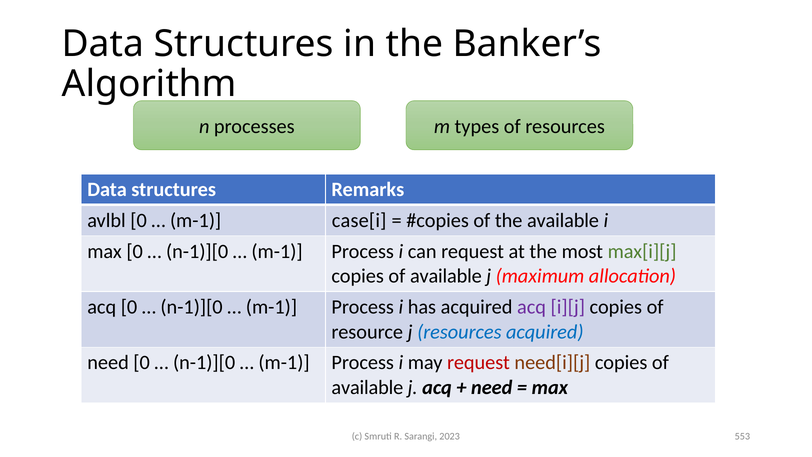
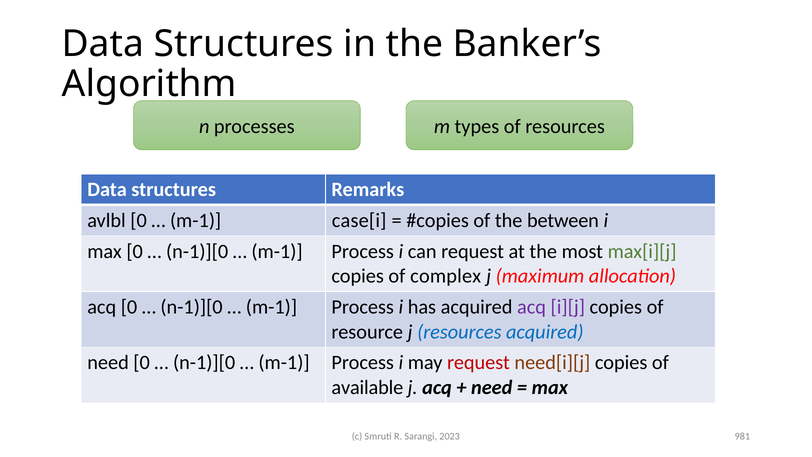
the available: available -> between
available at (446, 276): available -> complex
553: 553 -> 981
